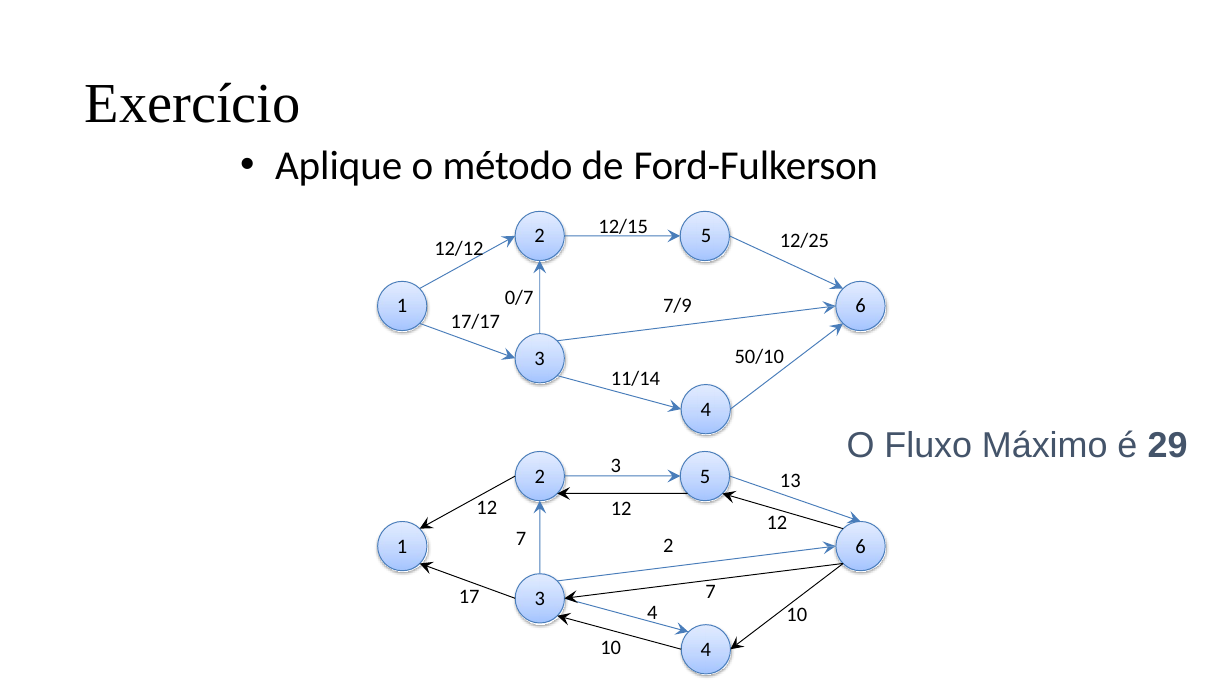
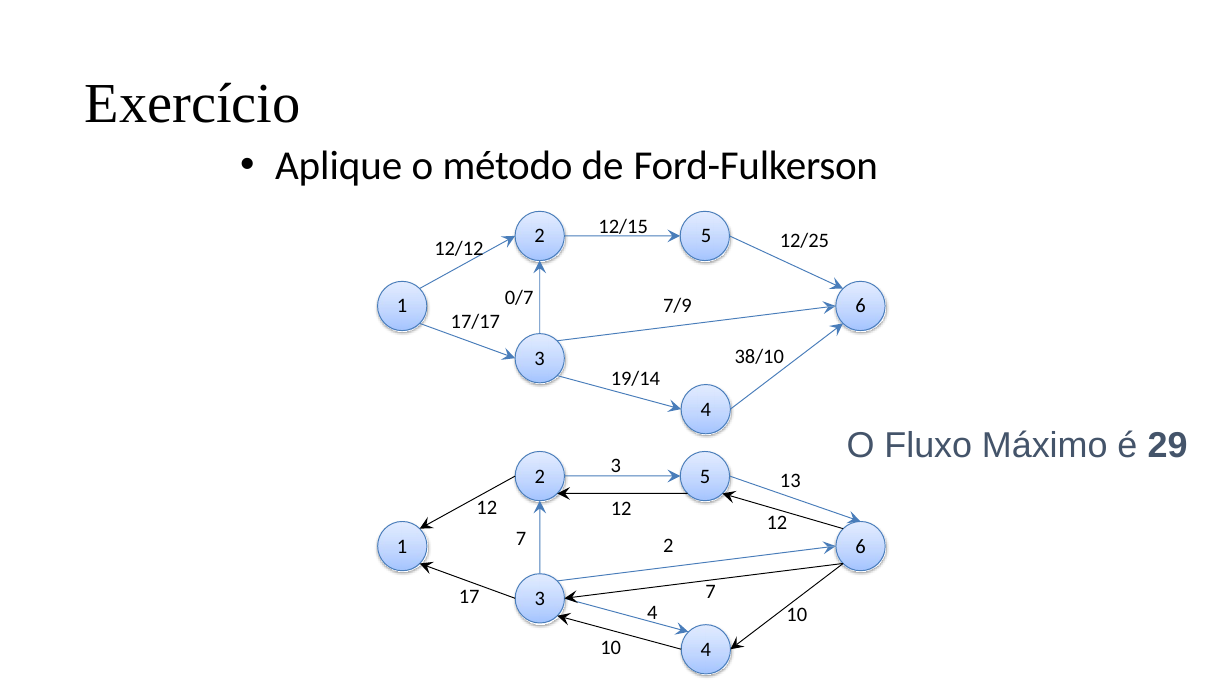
50/10: 50/10 -> 38/10
11/14: 11/14 -> 19/14
